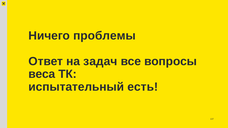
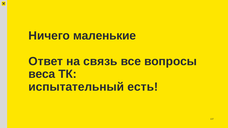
проблемы: проблемы -> маленькие
задач: задач -> связь
